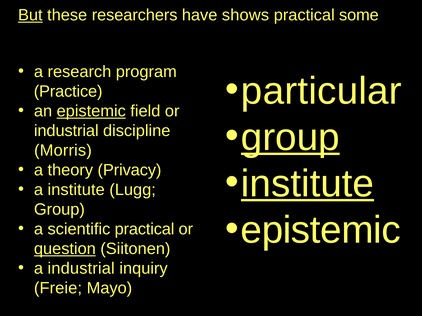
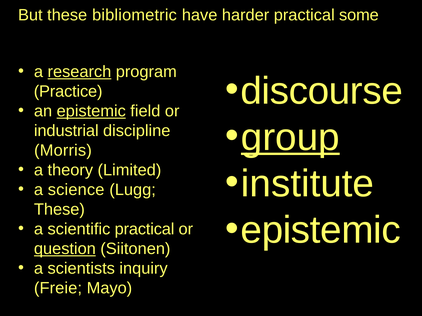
But underline: present -> none
researchers: researchers -> bibliometric
shows: shows -> harder
research underline: none -> present
particular: particular -> discourse
Privacy: Privacy -> Limited
institute at (308, 184) underline: present -> none
a institute: institute -> science
Group at (59, 210): Group -> These
a industrial: industrial -> scientists
